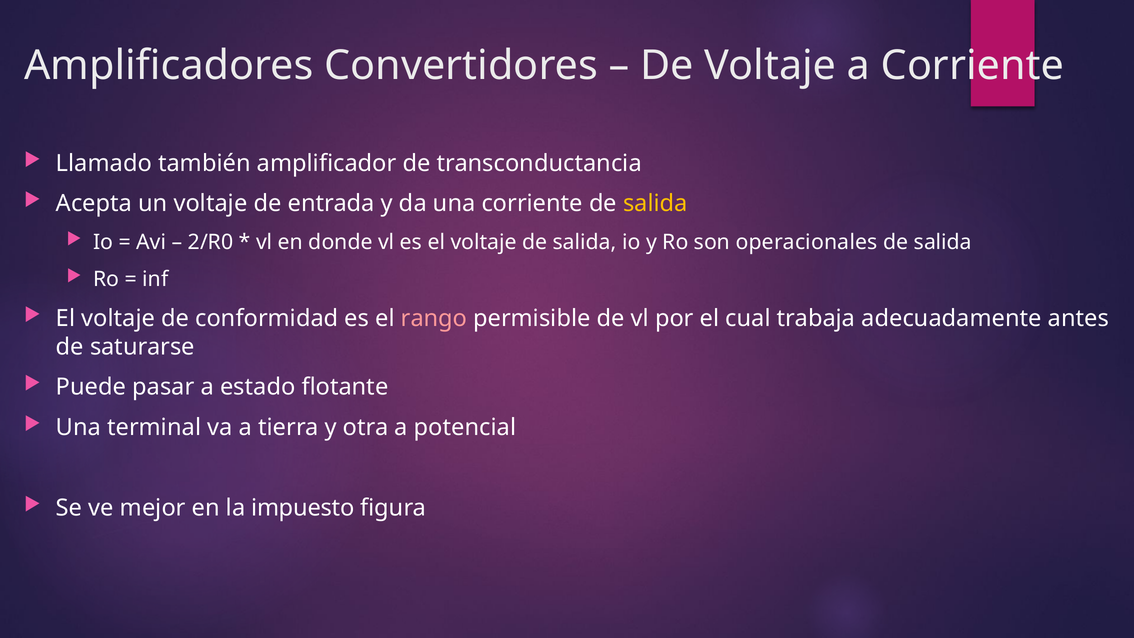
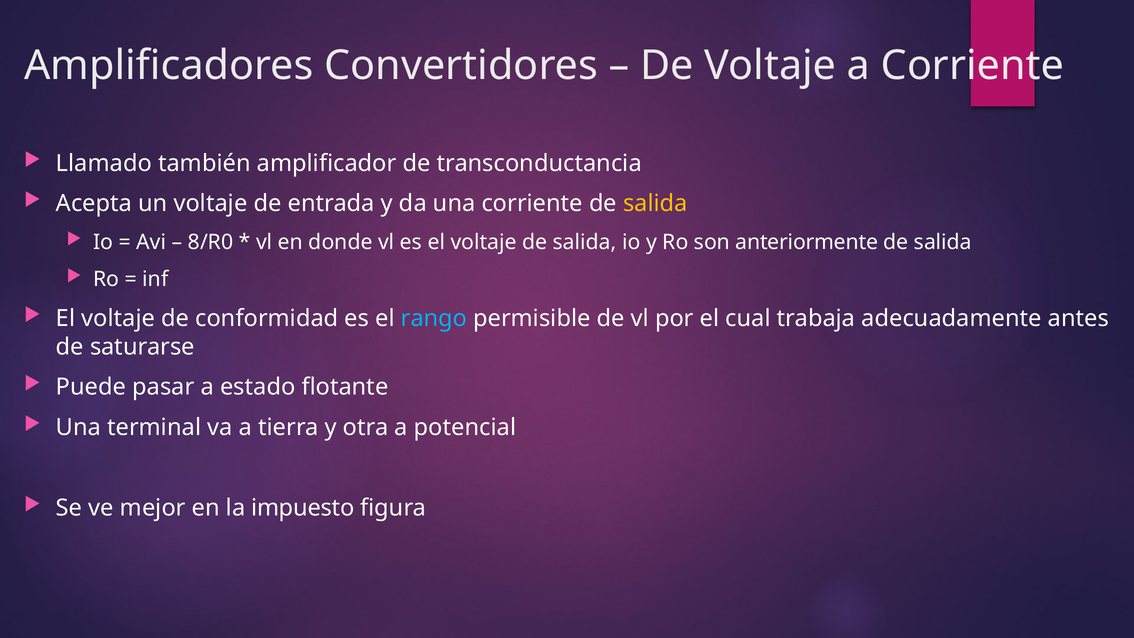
2/R0: 2/R0 -> 8/R0
operacionales: operacionales -> anteriormente
rango colour: pink -> light blue
